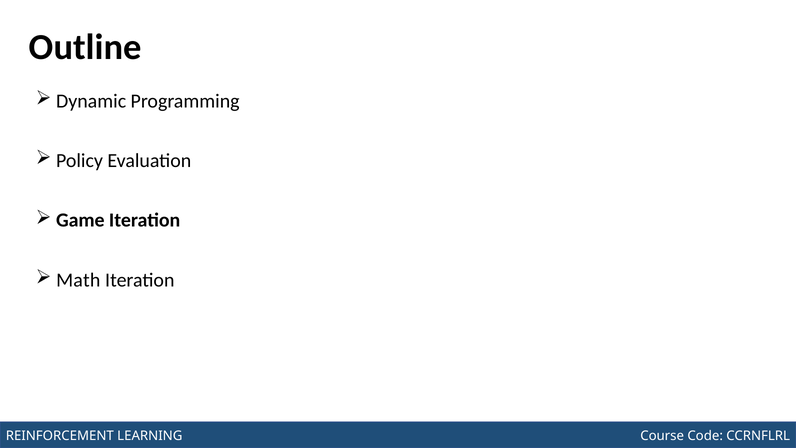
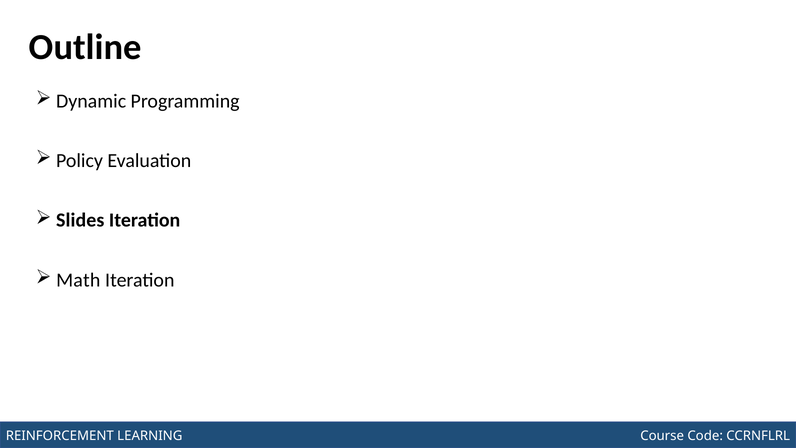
Game: Game -> Slides
